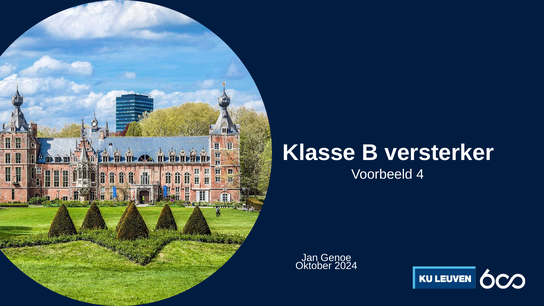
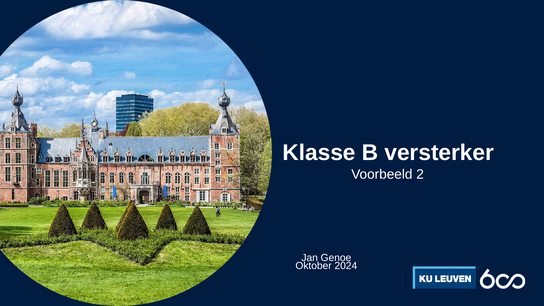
4: 4 -> 2
